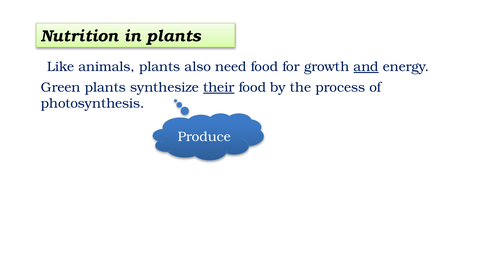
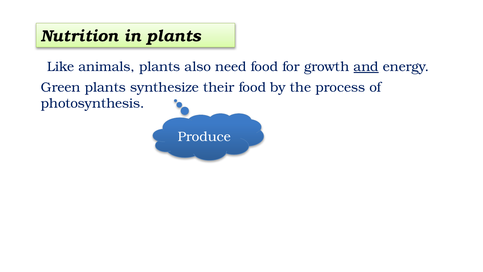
their underline: present -> none
